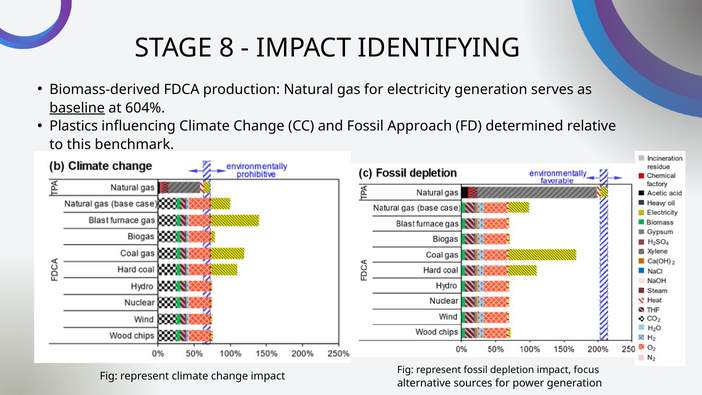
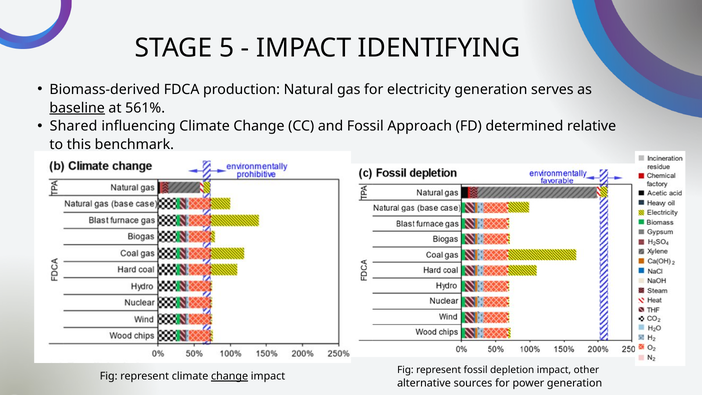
8: 8 -> 5
604%: 604% -> 561%
Plastics: Plastics -> Shared
focus: focus -> other
change at (230, 376) underline: none -> present
